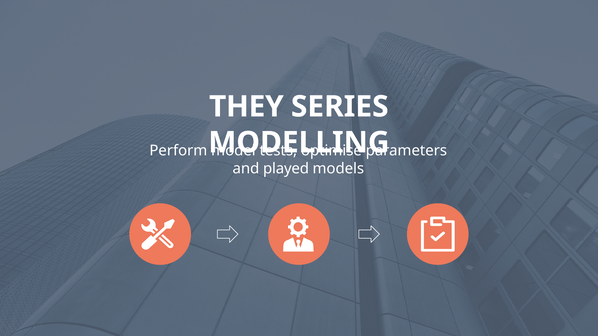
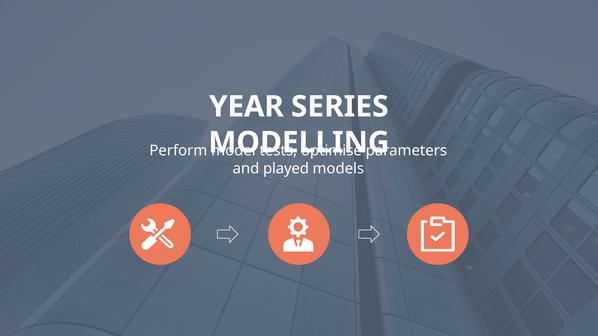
THEY: THEY -> YEAR
